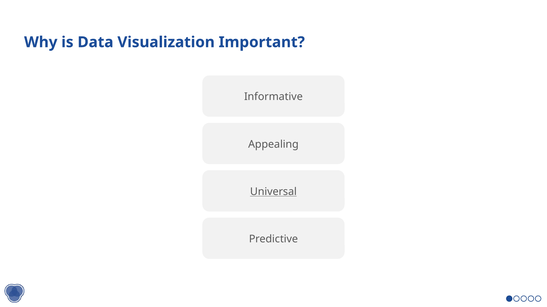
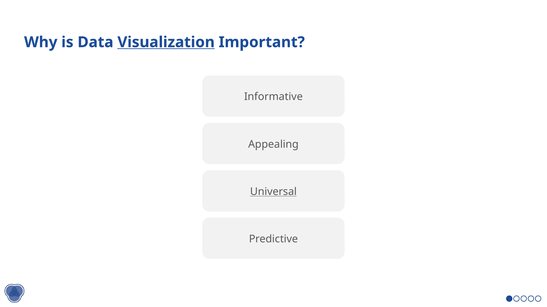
Visualization underline: none -> present
